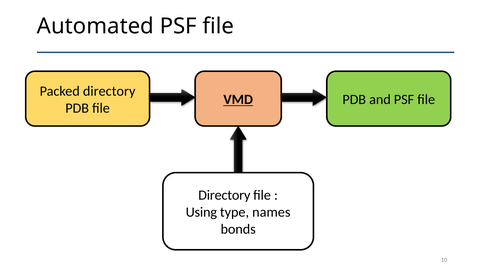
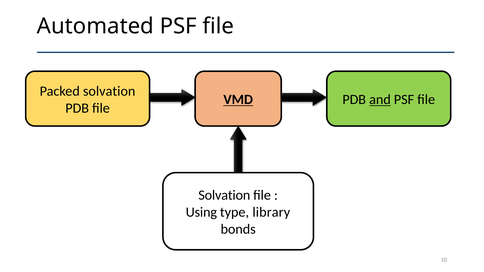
Packed directory: directory -> solvation
and underline: none -> present
Directory at (224, 195): Directory -> Solvation
names: names -> library
